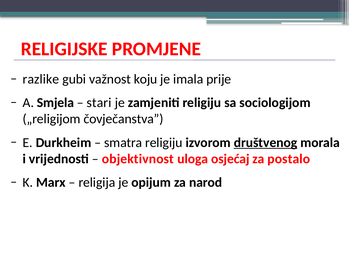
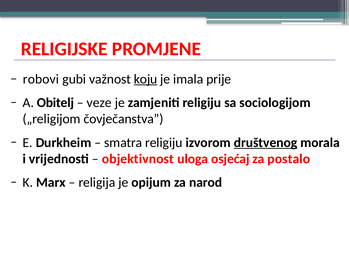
razlike: razlike -> robovi
koju underline: none -> present
Smjela: Smjela -> Obitelj
stari: stari -> veze
